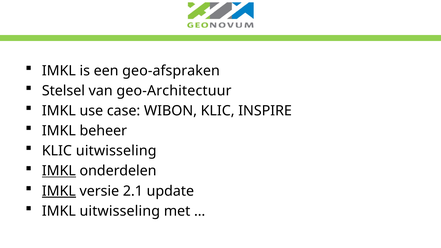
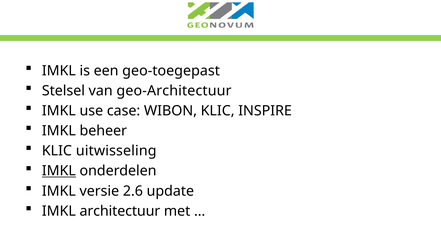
geo-afspraken: geo-afspraken -> geo-toegepast
IMKL at (59, 191) underline: present -> none
2.1: 2.1 -> 2.6
IMKL uitwisseling: uitwisseling -> architectuur
